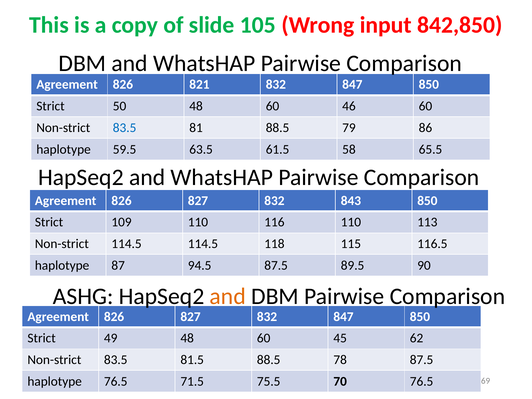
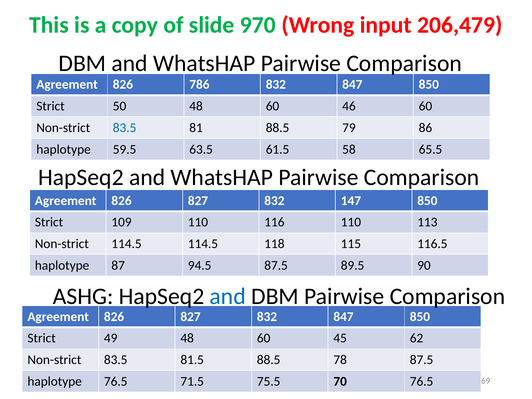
105: 105 -> 970
842,850: 842,850 -> 206,479
821: 821 -> 786
843: 843 -> 147
and at (228, 296) colour: orange -> blue
